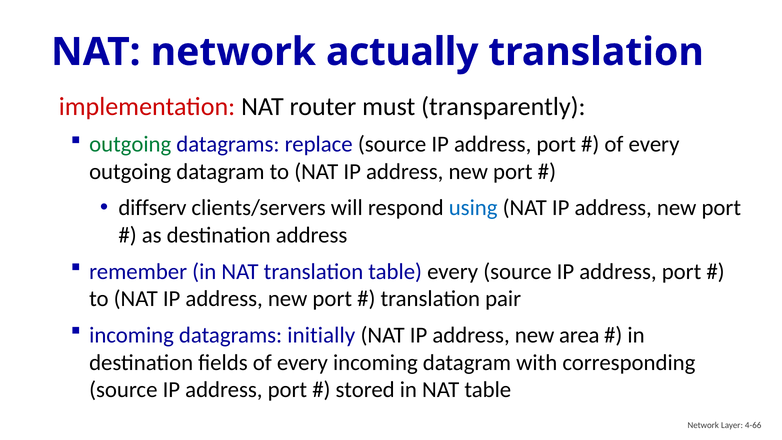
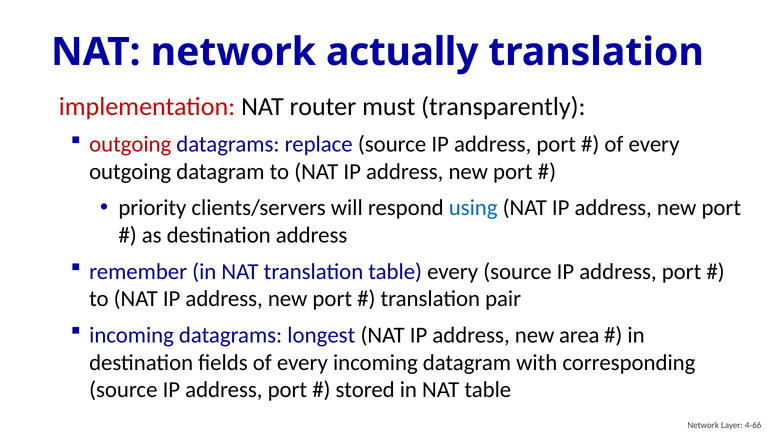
outgoing at (130, 144) colour: green -> red
diffserv: diffserv -> priority
initially: initially -> longest
